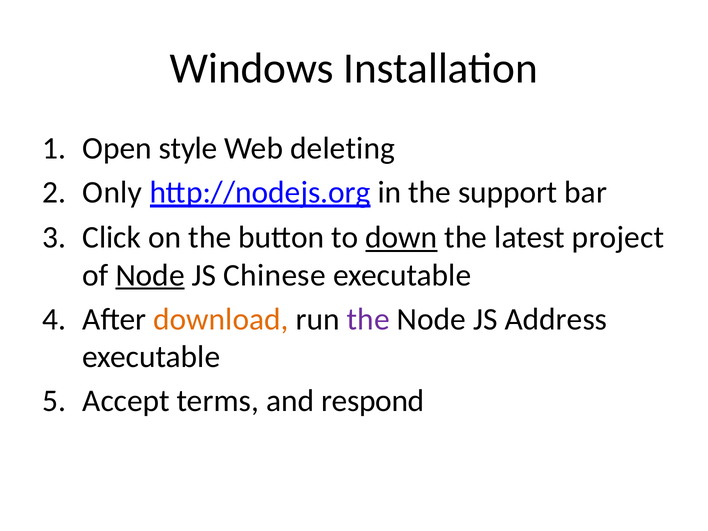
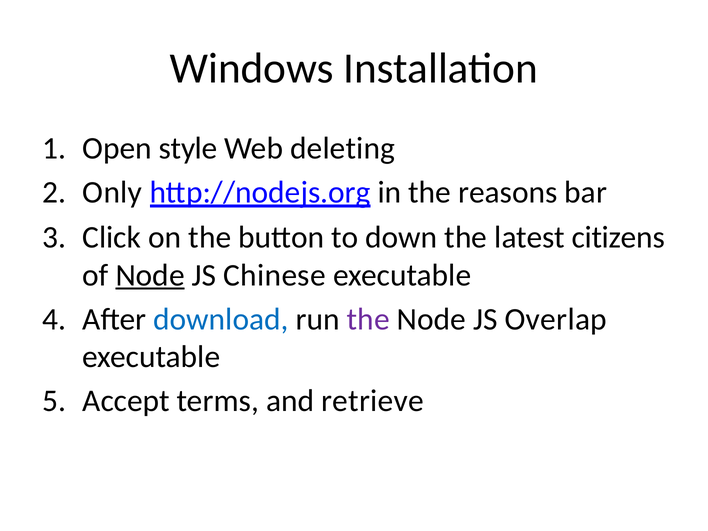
support: support -> reasons
down underline: present -> none
project: project -> citizens
download colour: orange -> blue
Address: Address -> Overlap
respond: respond -> retrieve
